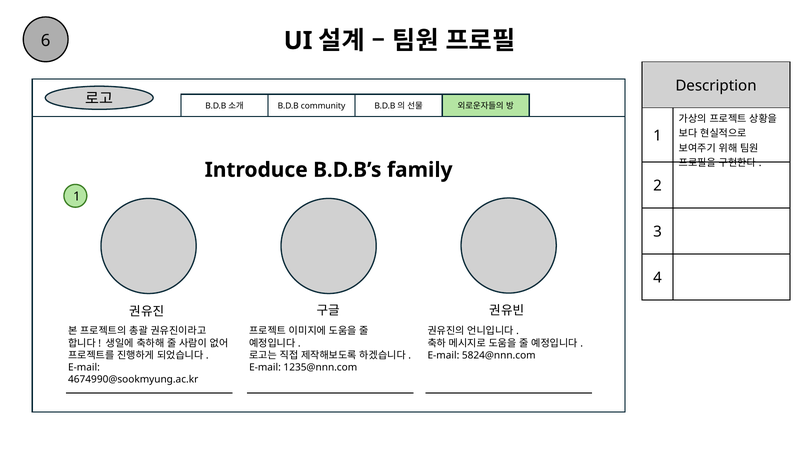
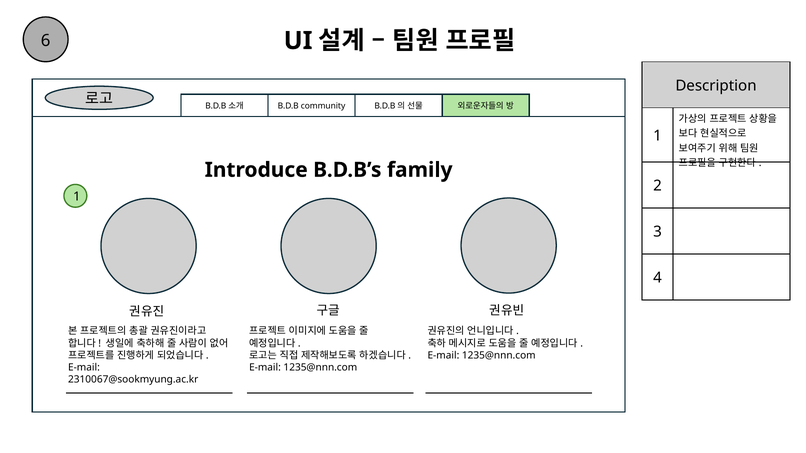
5824@nnn.com at (499, 356): 5824@nnn.com -> 1235@nnn.com
4674990@sookmyung.ac.kr: 4674990@sookmyung.ac.kr -> 2310067@sookmyung.ac.kr
